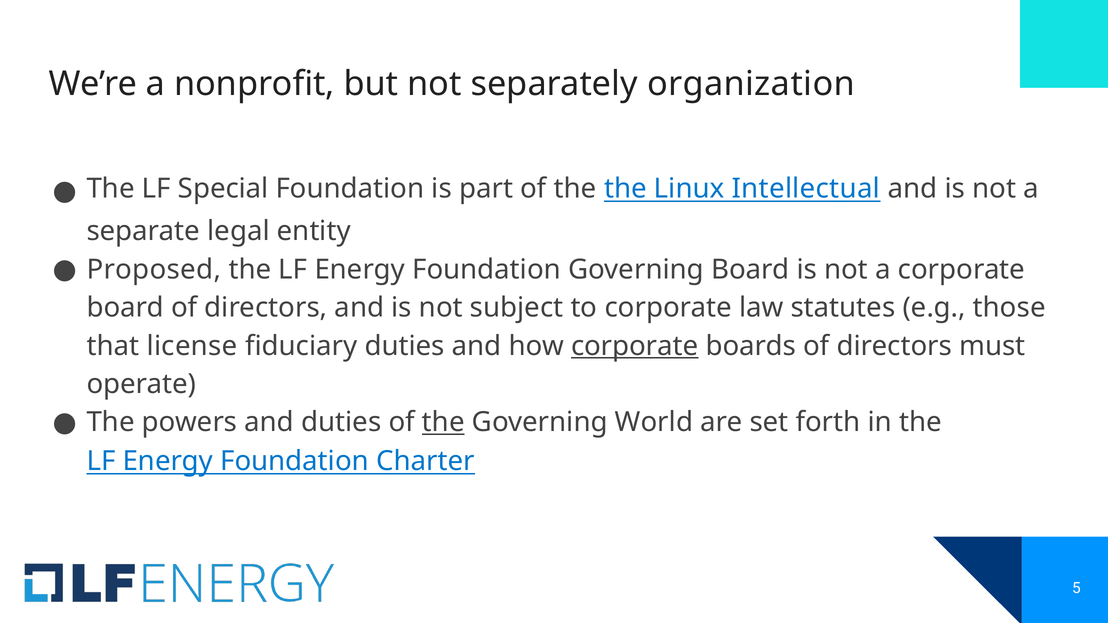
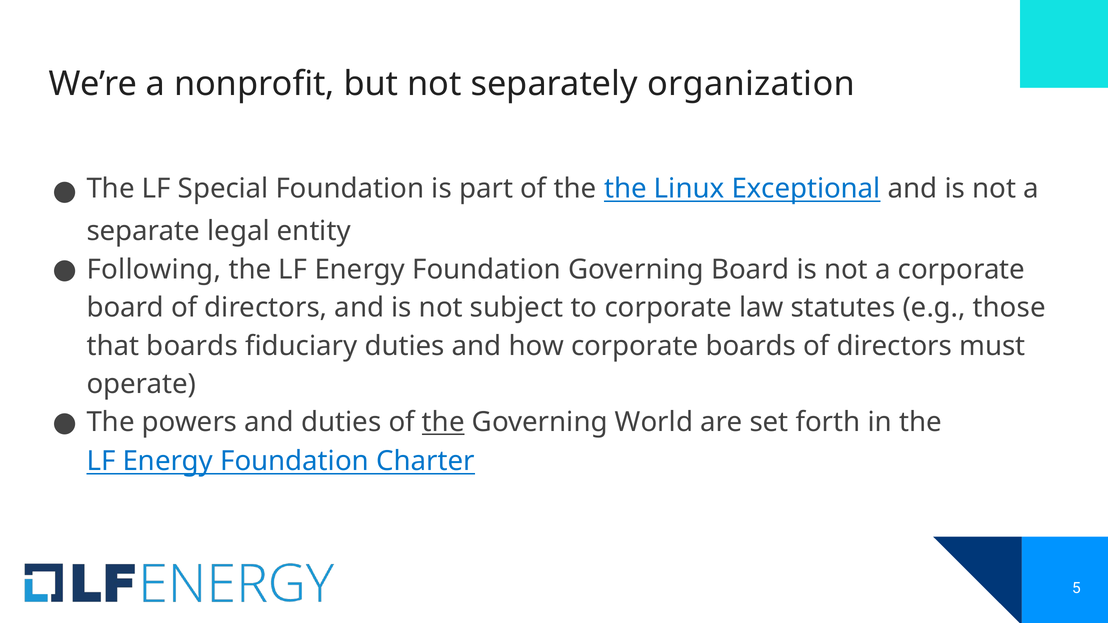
Intellectual: Intellectual -> Exceptional
Proposed: Proposed -> Following
that license: license -> boards
corporate at (635, 346) underline: present -> none
